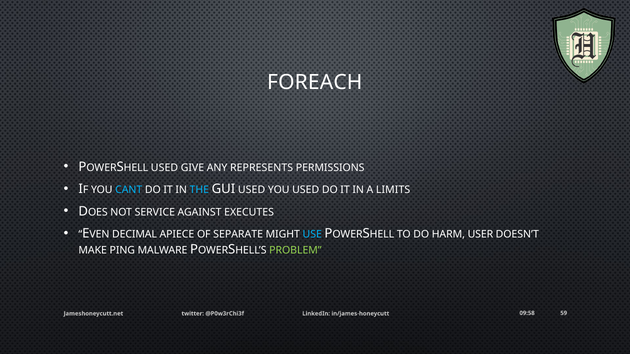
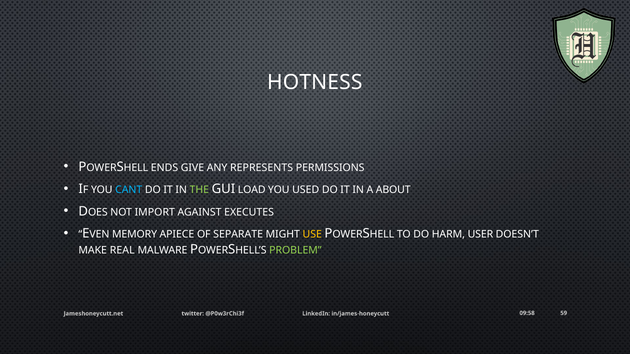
FOREACH: FOREACH -> HOTNESS
USED at (164, 168): USED -> ENDS
THE colour: light blue -> light green
GUI USED: USED -> LOAD
LIMITS: LIMITS -> ABOUT
SERVICE: SERVICE -> IMPORT
DECIMAL: DECIMAL -> MEMORY
USE colour: light blue -> yellow
PING: PING -> REAL
